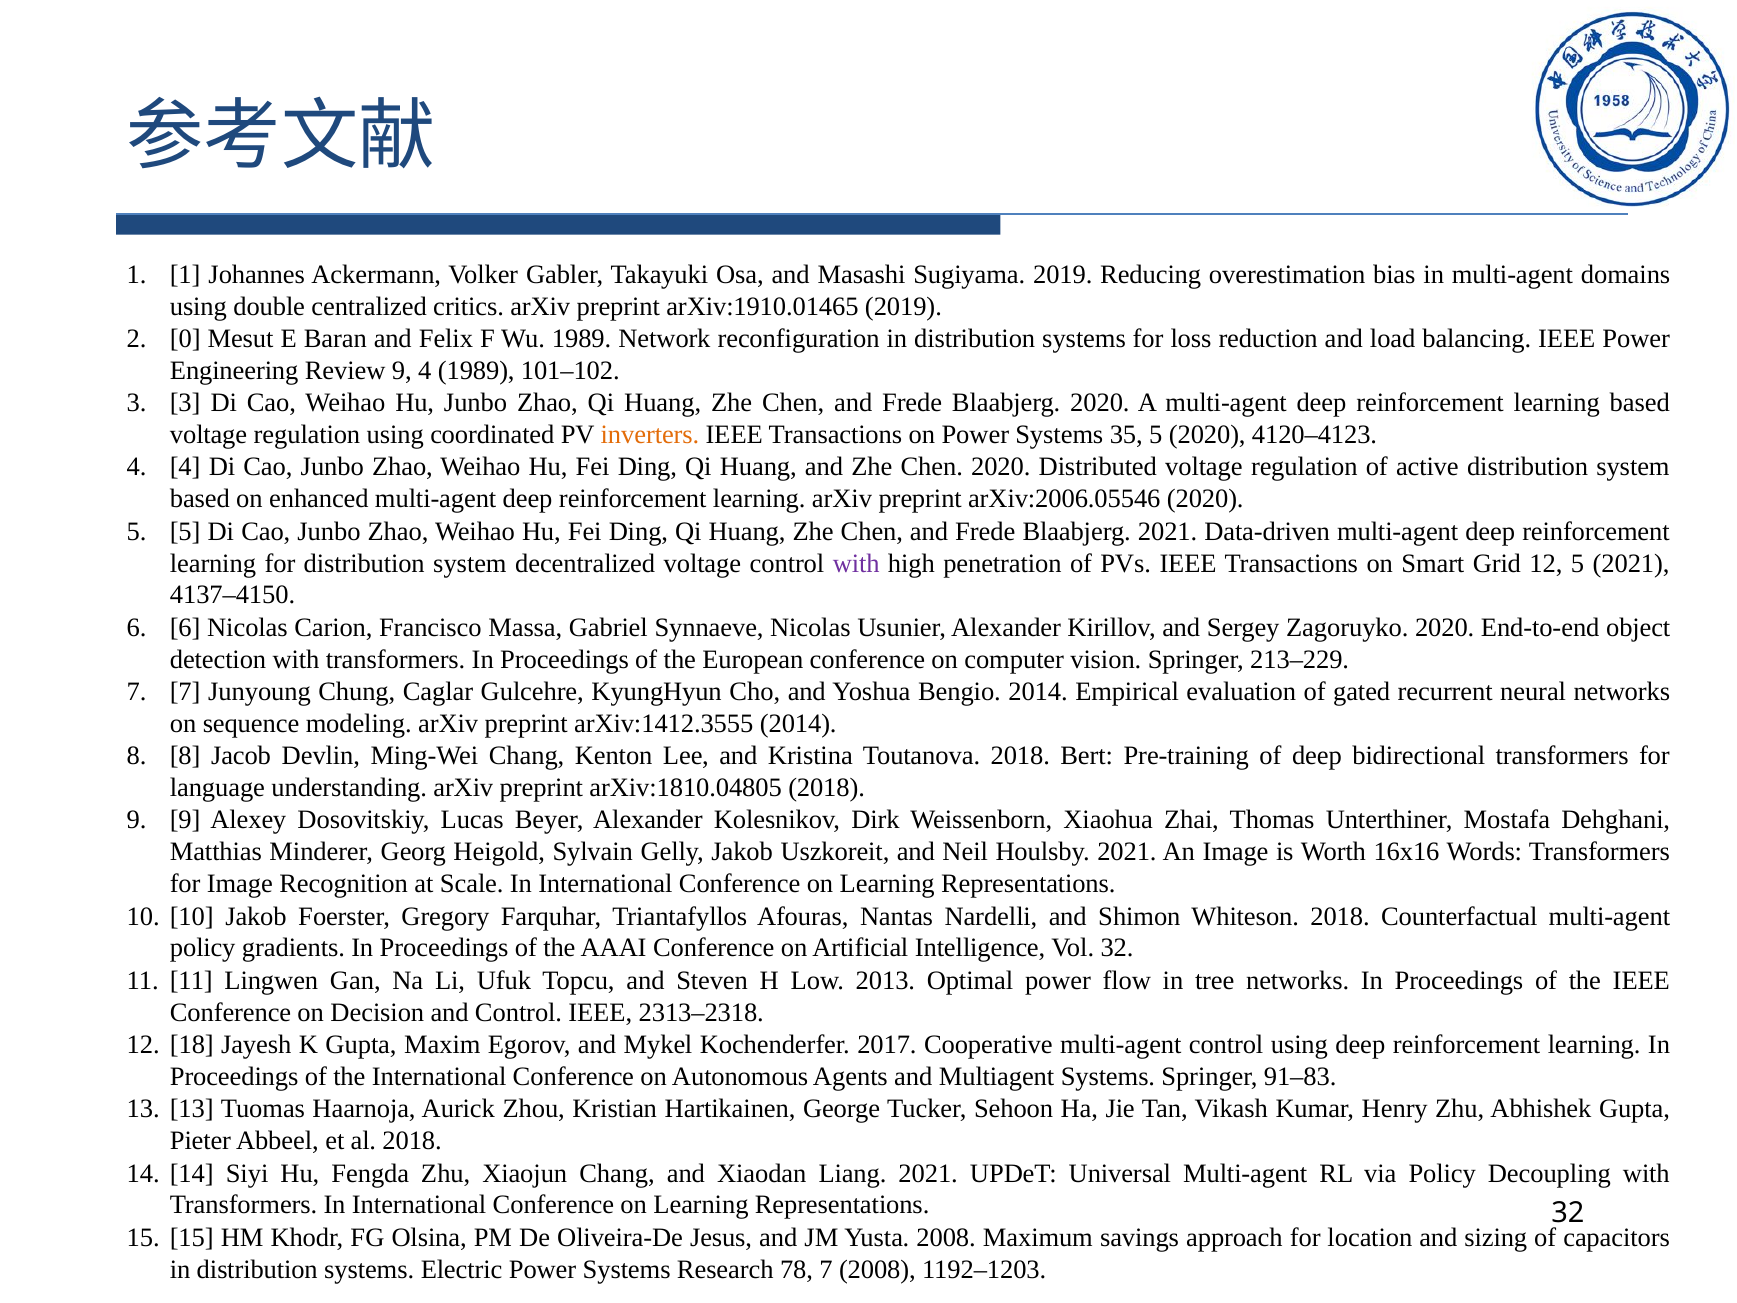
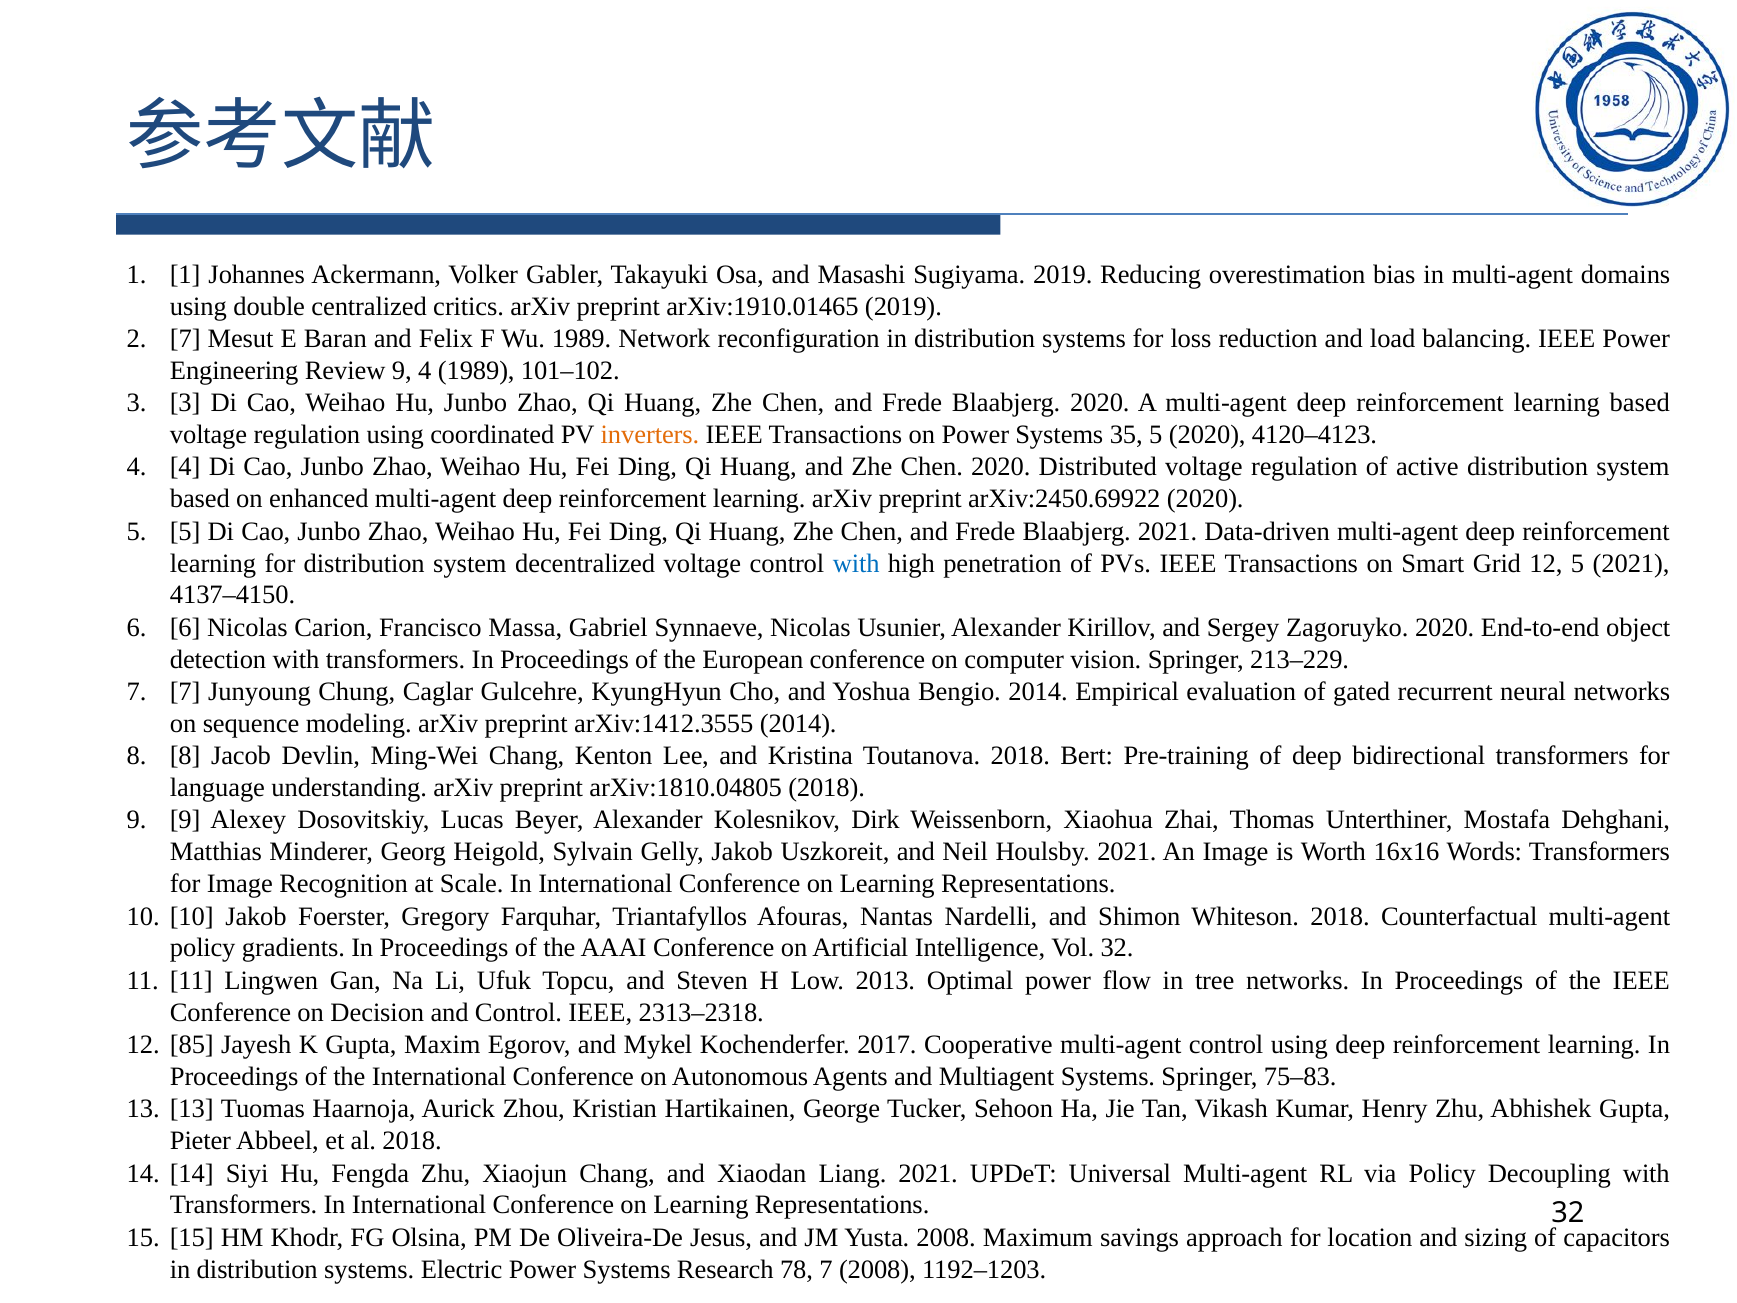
2 0: 0 -> 7
arXiv:2006.05546: arXiv:2006.05546 -> arXiv:2450.69922
with at (856, 563) colour: purple -> blue
18: 18 -> 85
91–83: 91–83 -> 75–83
